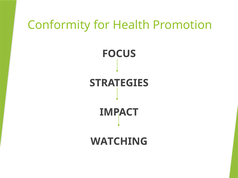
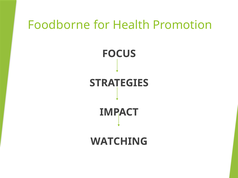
Conformity: Conformity -> Foodborne
